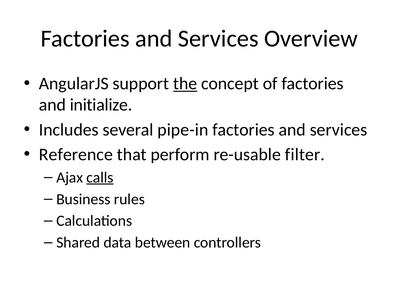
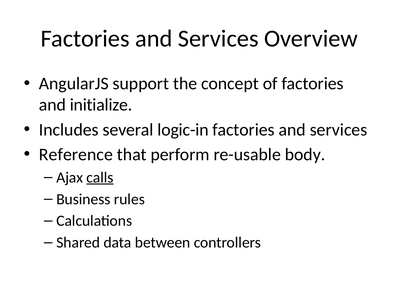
the underline: present -> none
pipe-in: pipe-in -> logic-in
filter: filter -> body
